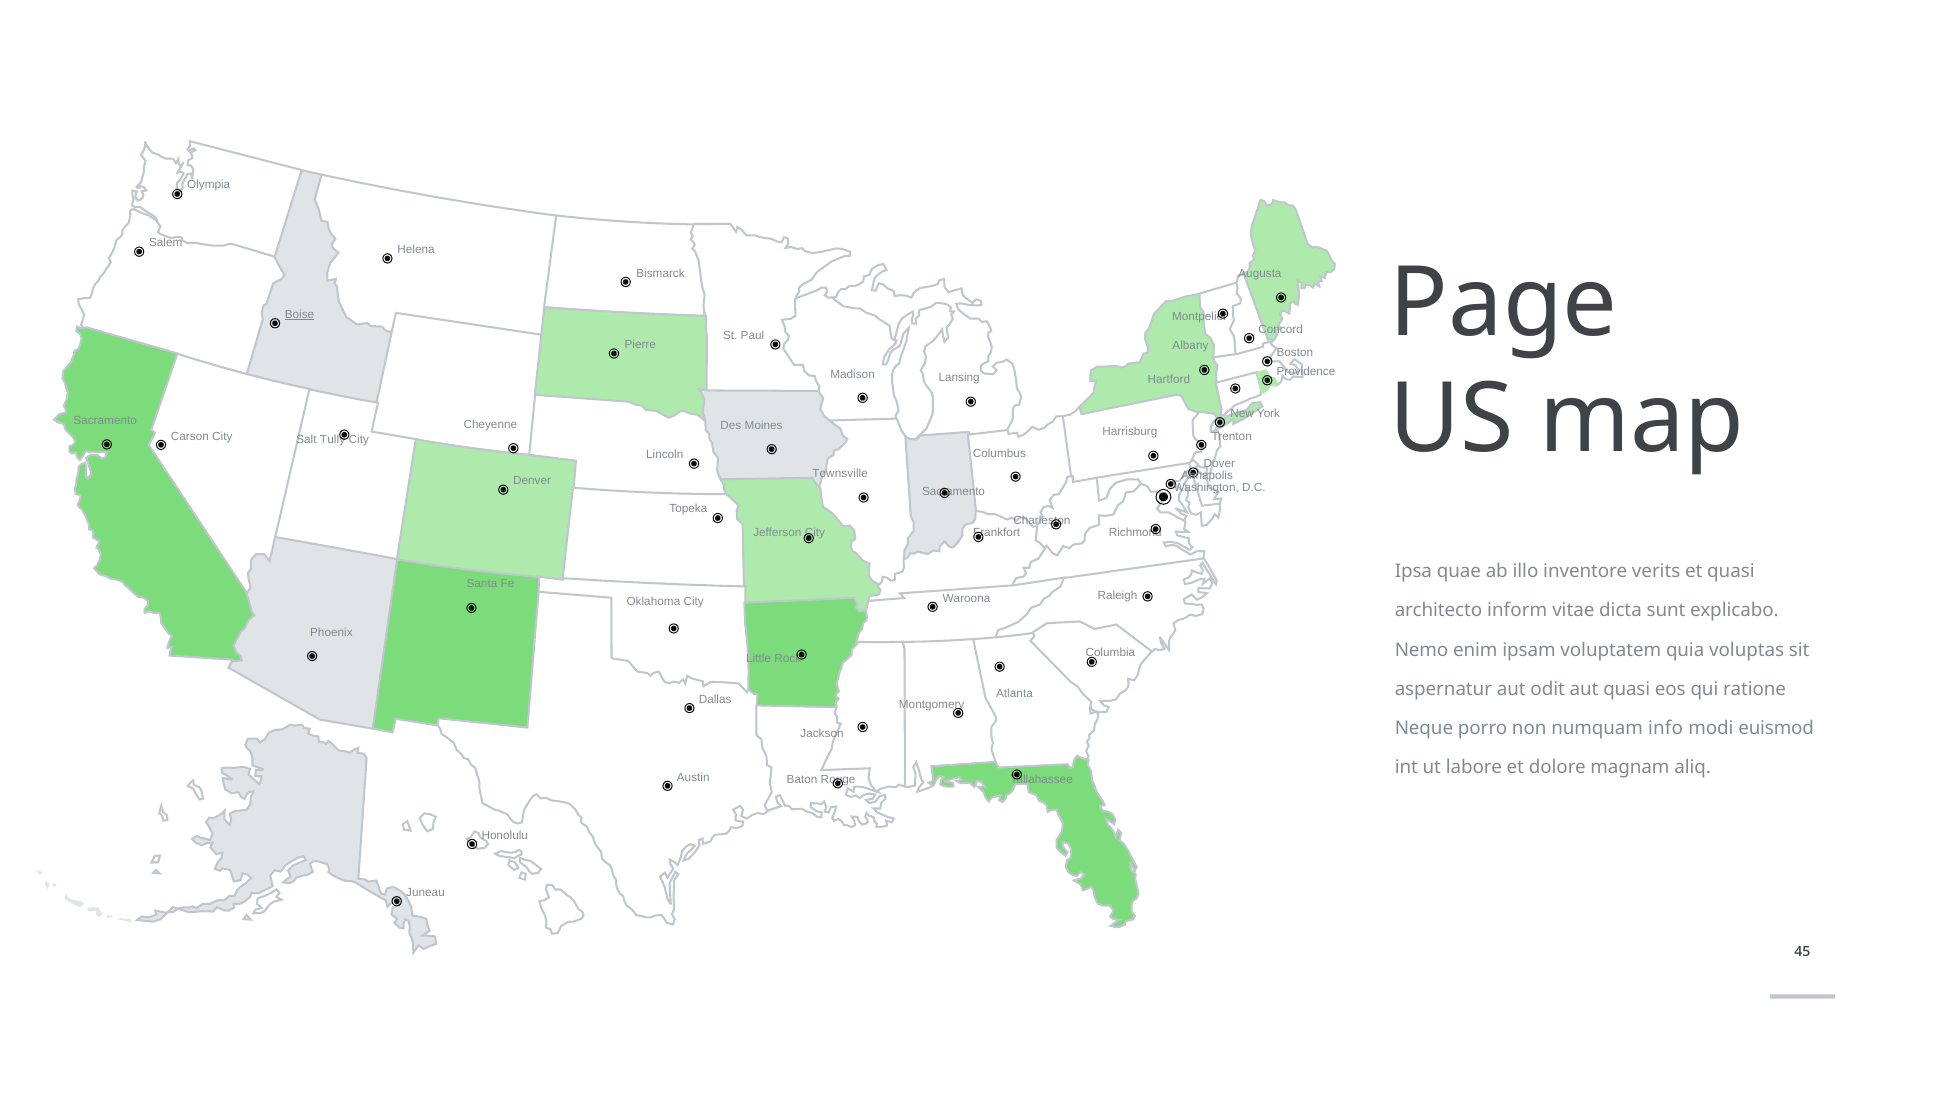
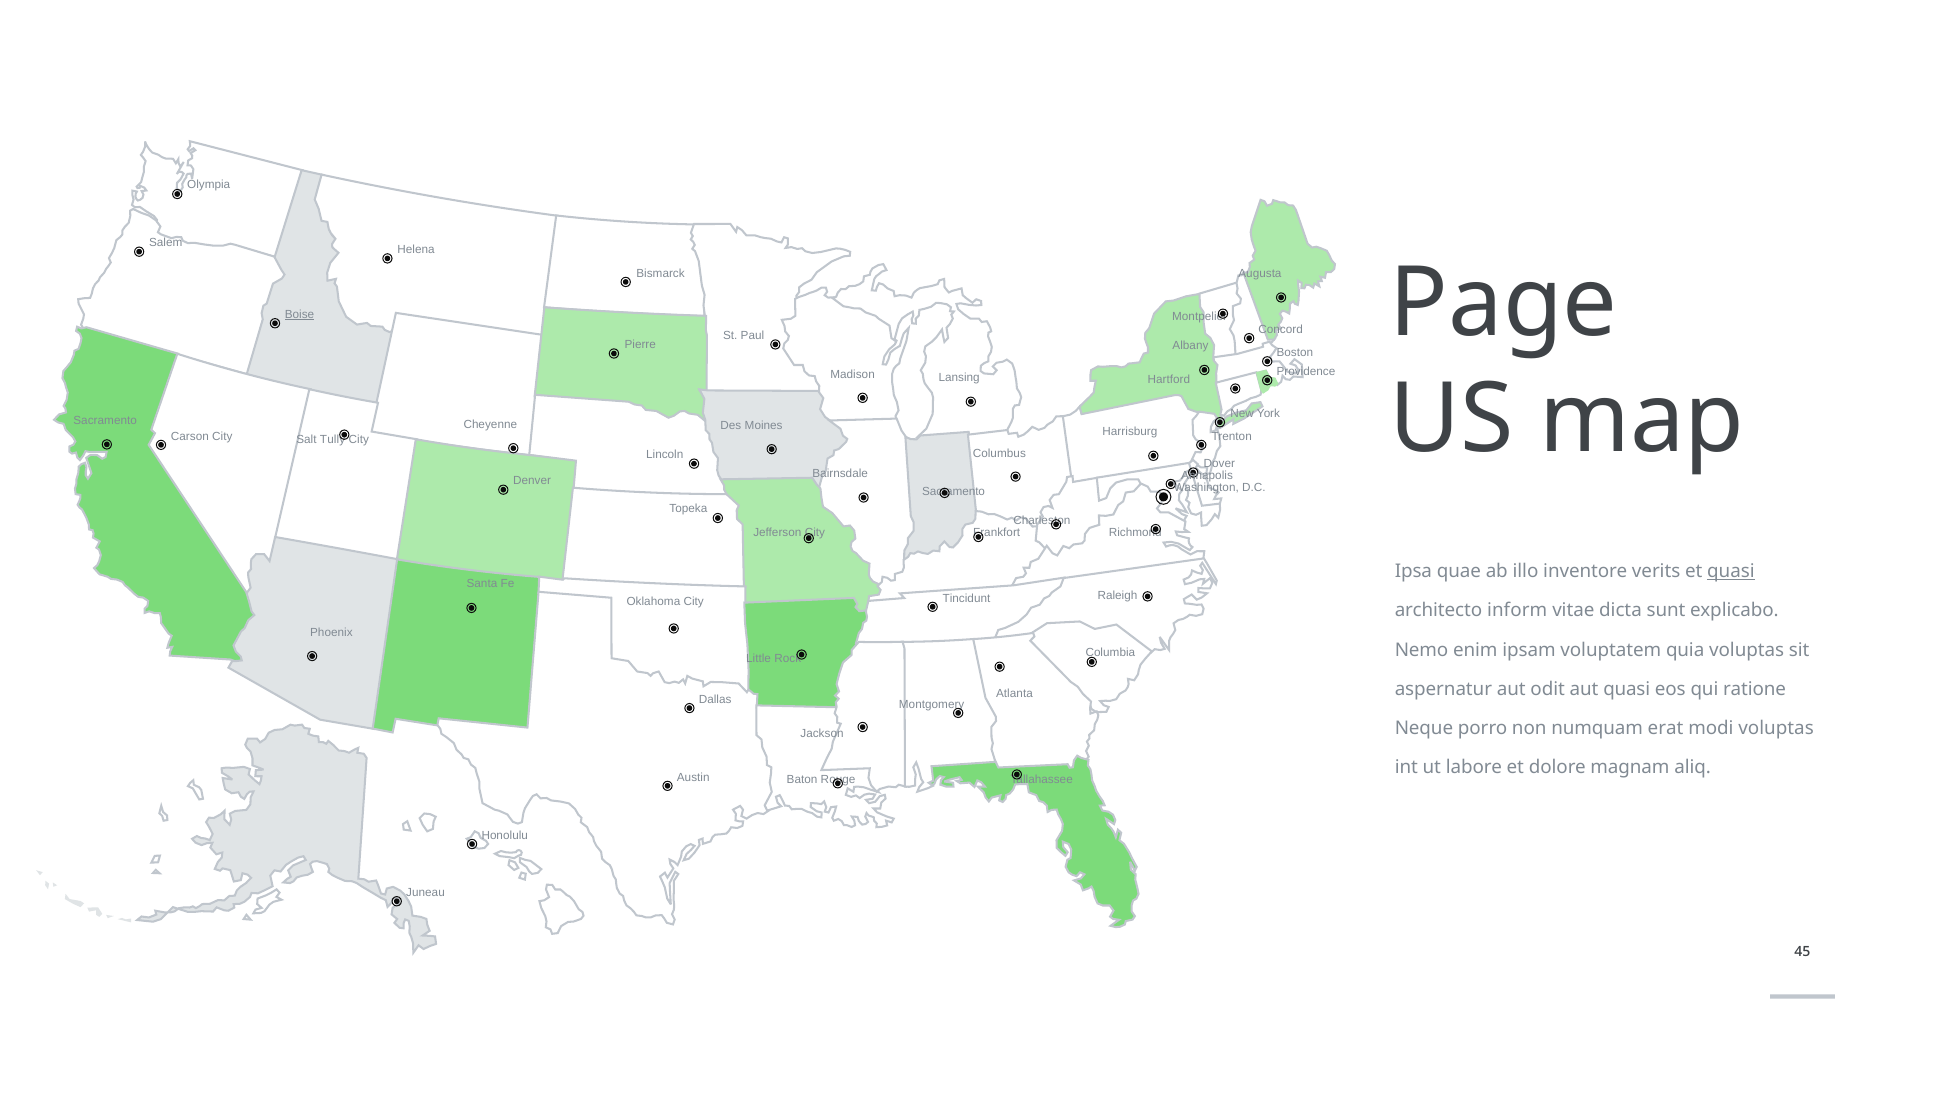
Townsville: Townsville -> Bairnsdale
quasi at (1731, 571) underline: none -> present
Waroona: Waroona -> Tincidunt
info: info -> erat
modi euismod: euismod -> voluptas
